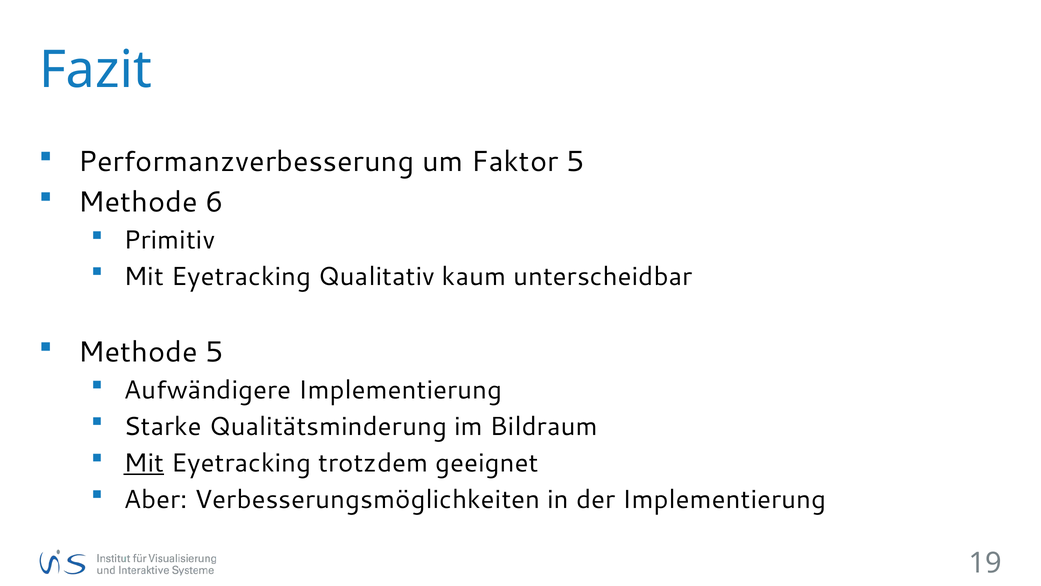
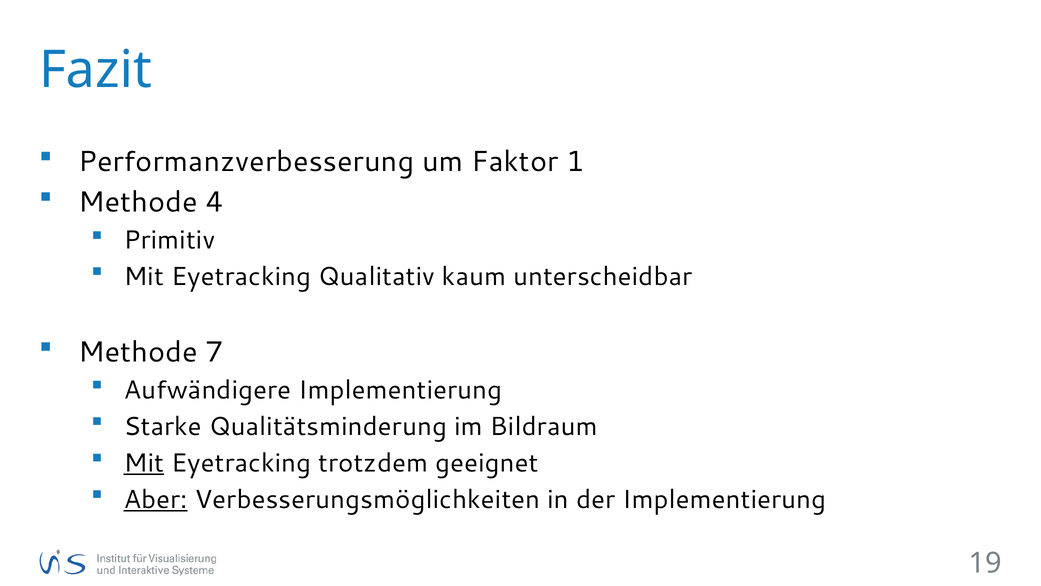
Faktor 5: 5 -> 1
6: 6 -> 4
Methode 5: 5 -> 7
Aber underline: none -> present
